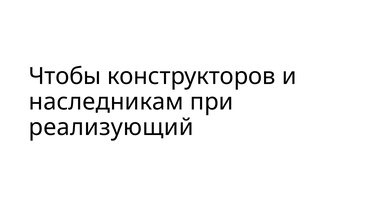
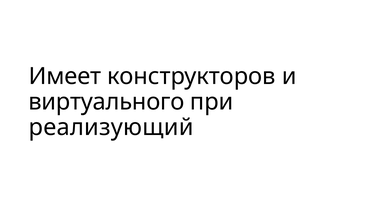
Чтобы: Чтобы -> Имеет
наследникам: наследникам -> виртуального
